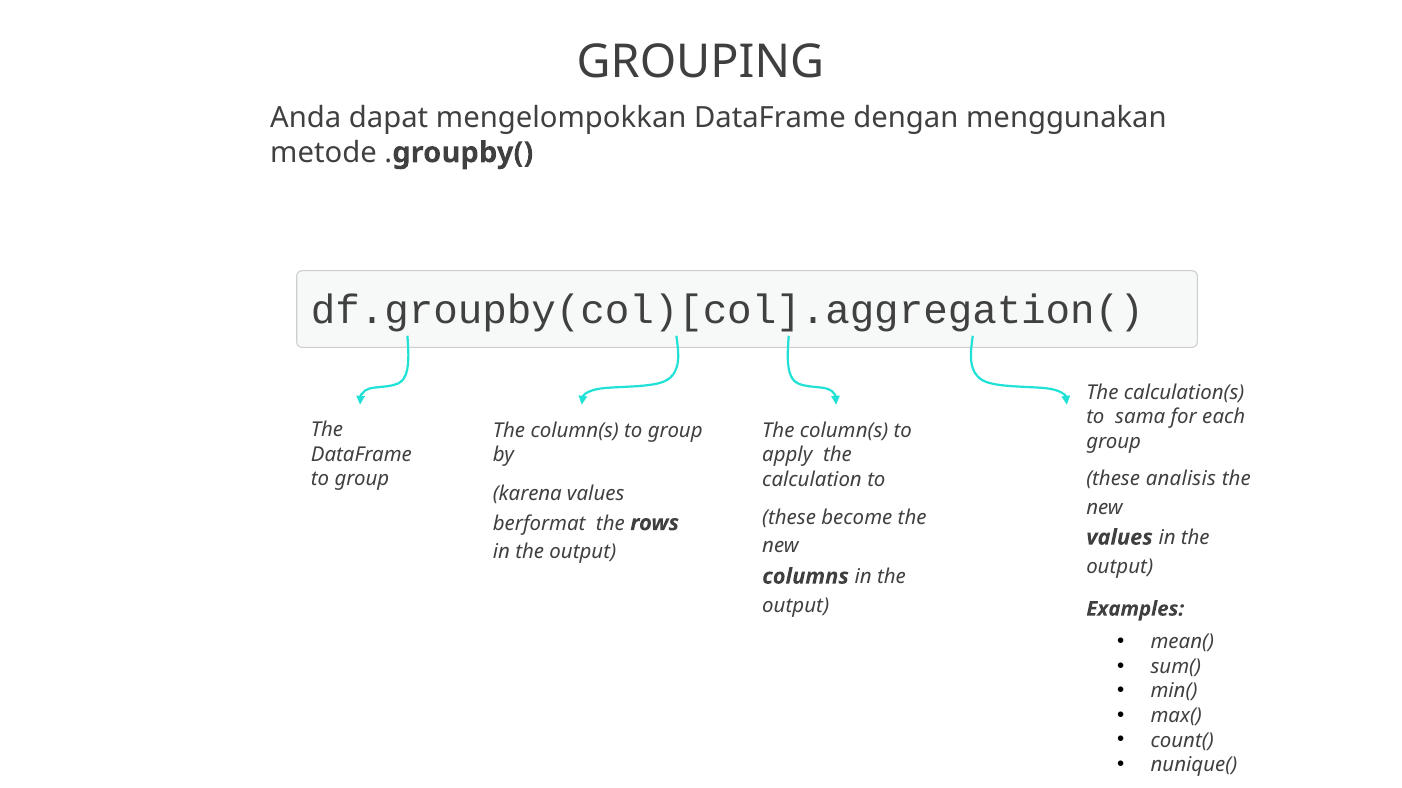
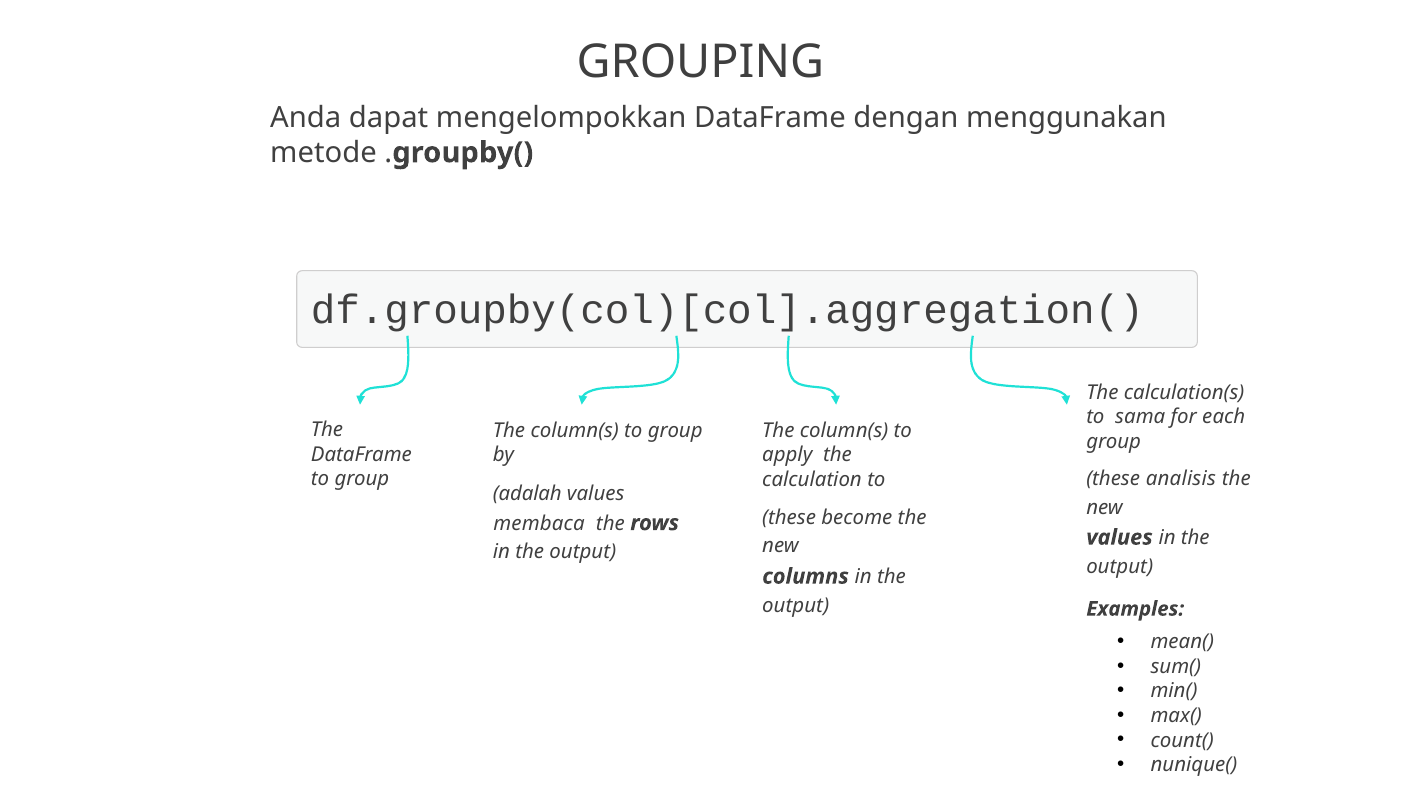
karena: karena -> adalah
berformat: berformat -> membaca
